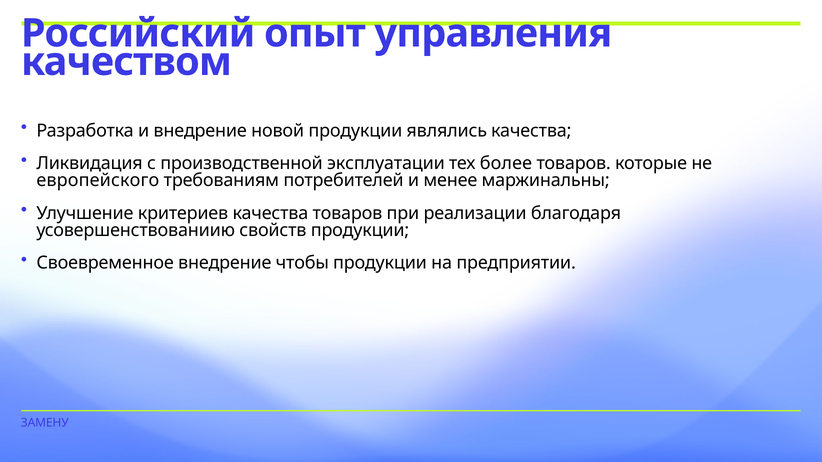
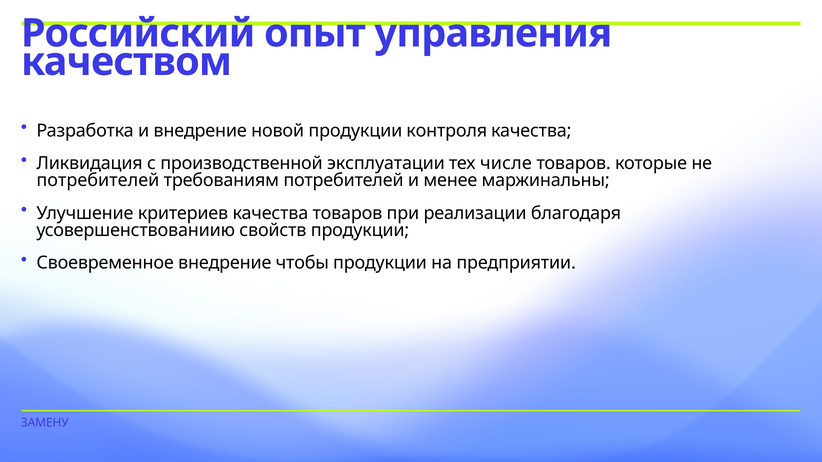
являлись: являлись -> контроля
более: более -> числе
европейского at (98, 181): европейского -> потребителей
